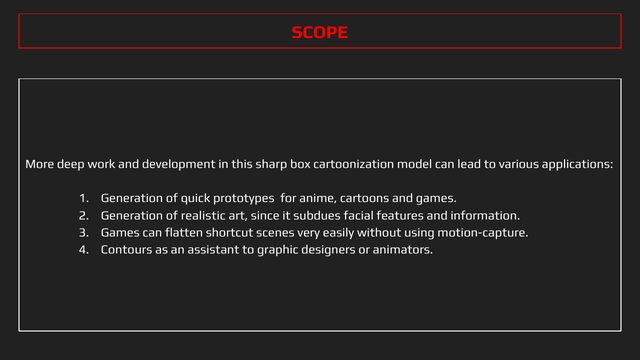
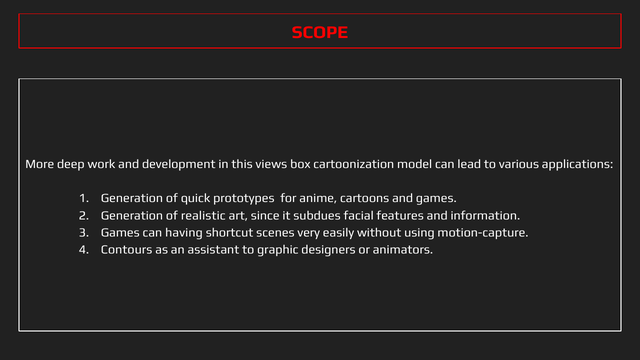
sharp: sharp -> views
flatten: flatten -> having
